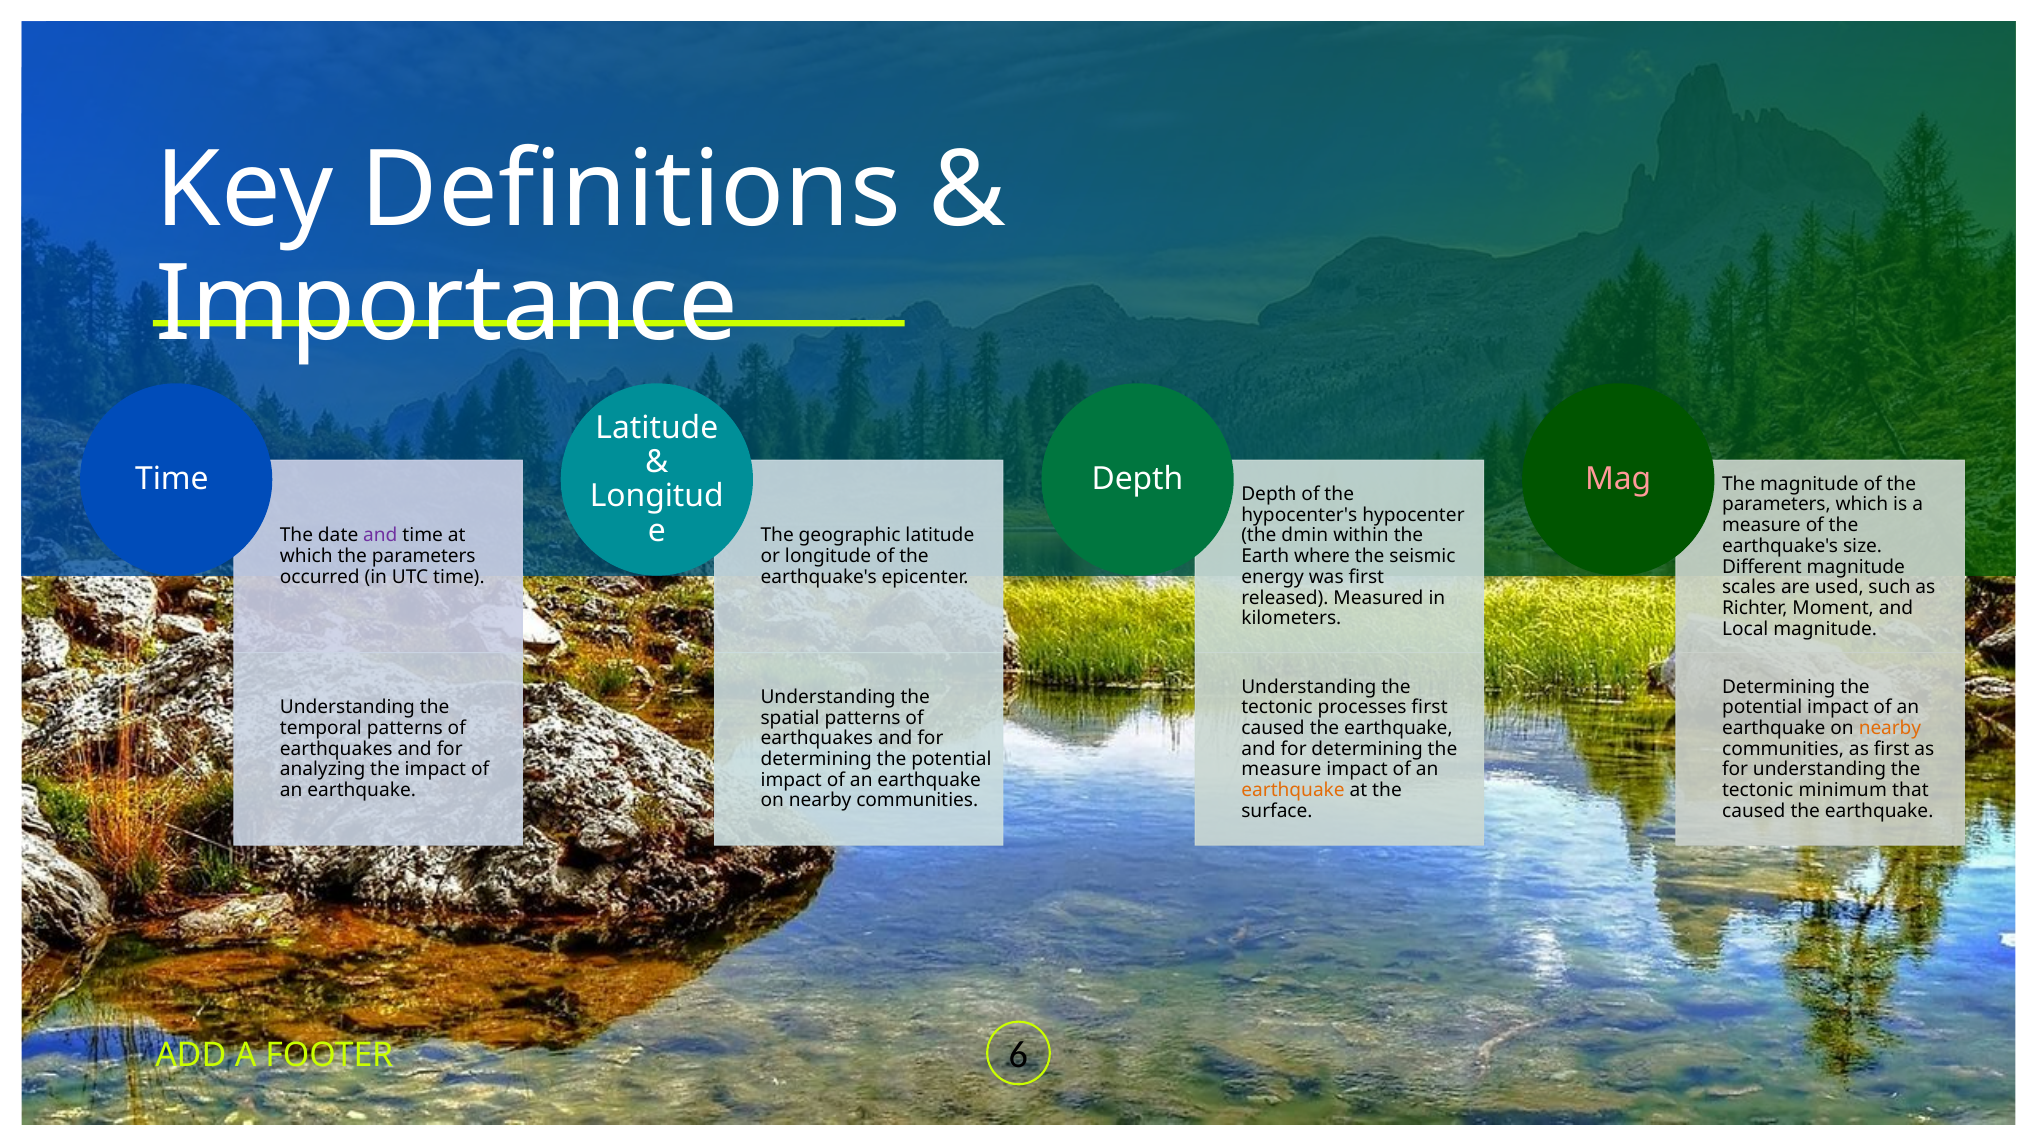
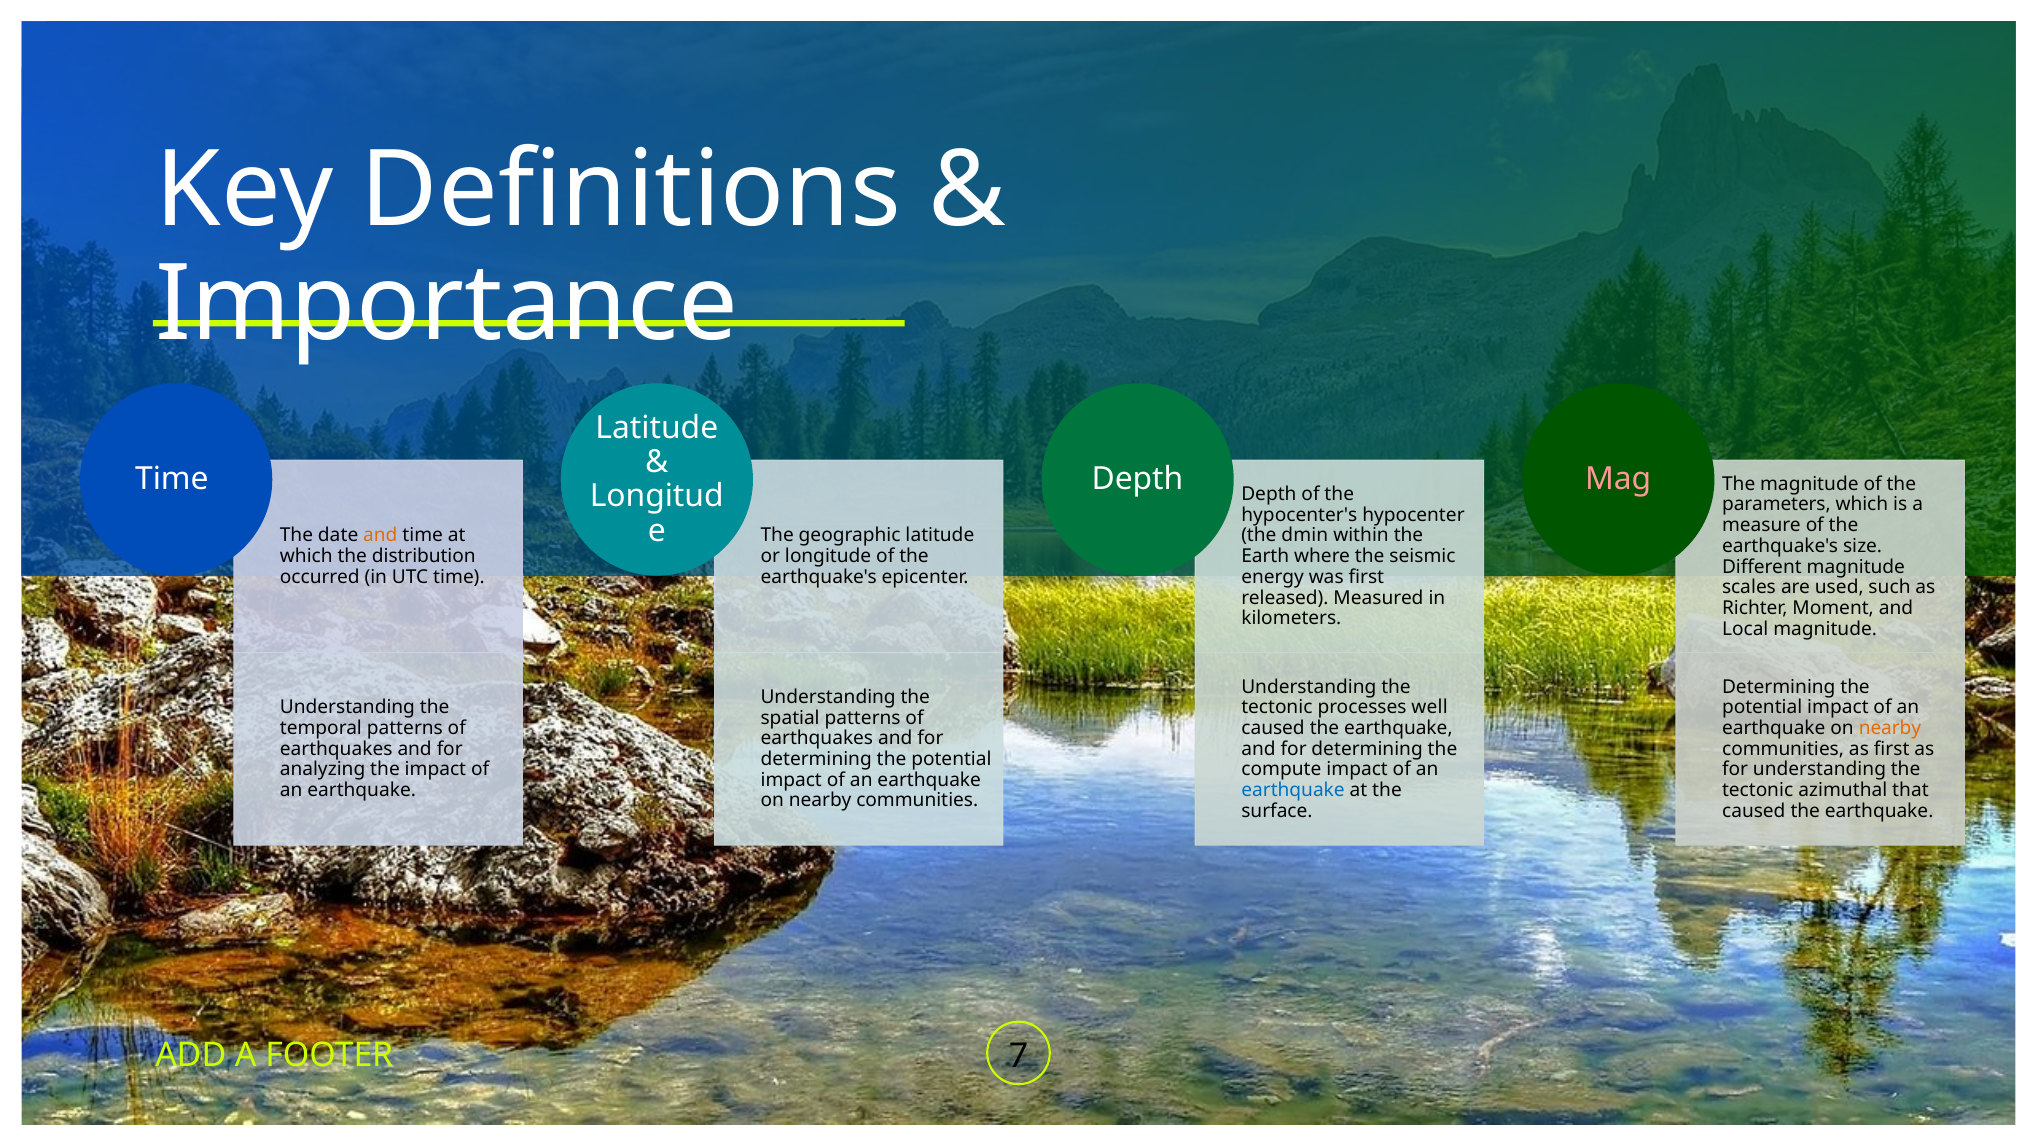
and at (380, 536) colour: purple -> orange
which the parameters: parameters -> distribution
processes first: first -> well
measure at (1281, 769): measure -> compute
earthquake at (1293, 790) colour: orange -> blue
minimum: minimum -> azimuthal
6: 6 -> 7
